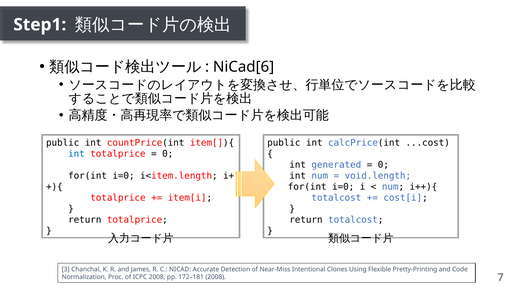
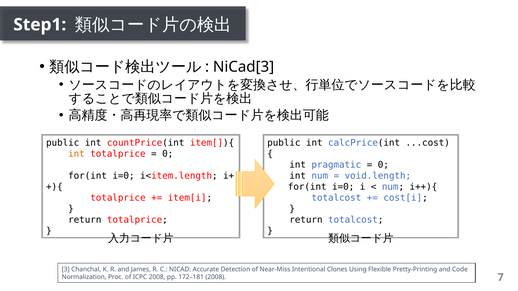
NiCad[6: NiCad[6 -> NiCad[3
int at (76, 154) colour: blue -> orange
generated: generated -> pragmatic
